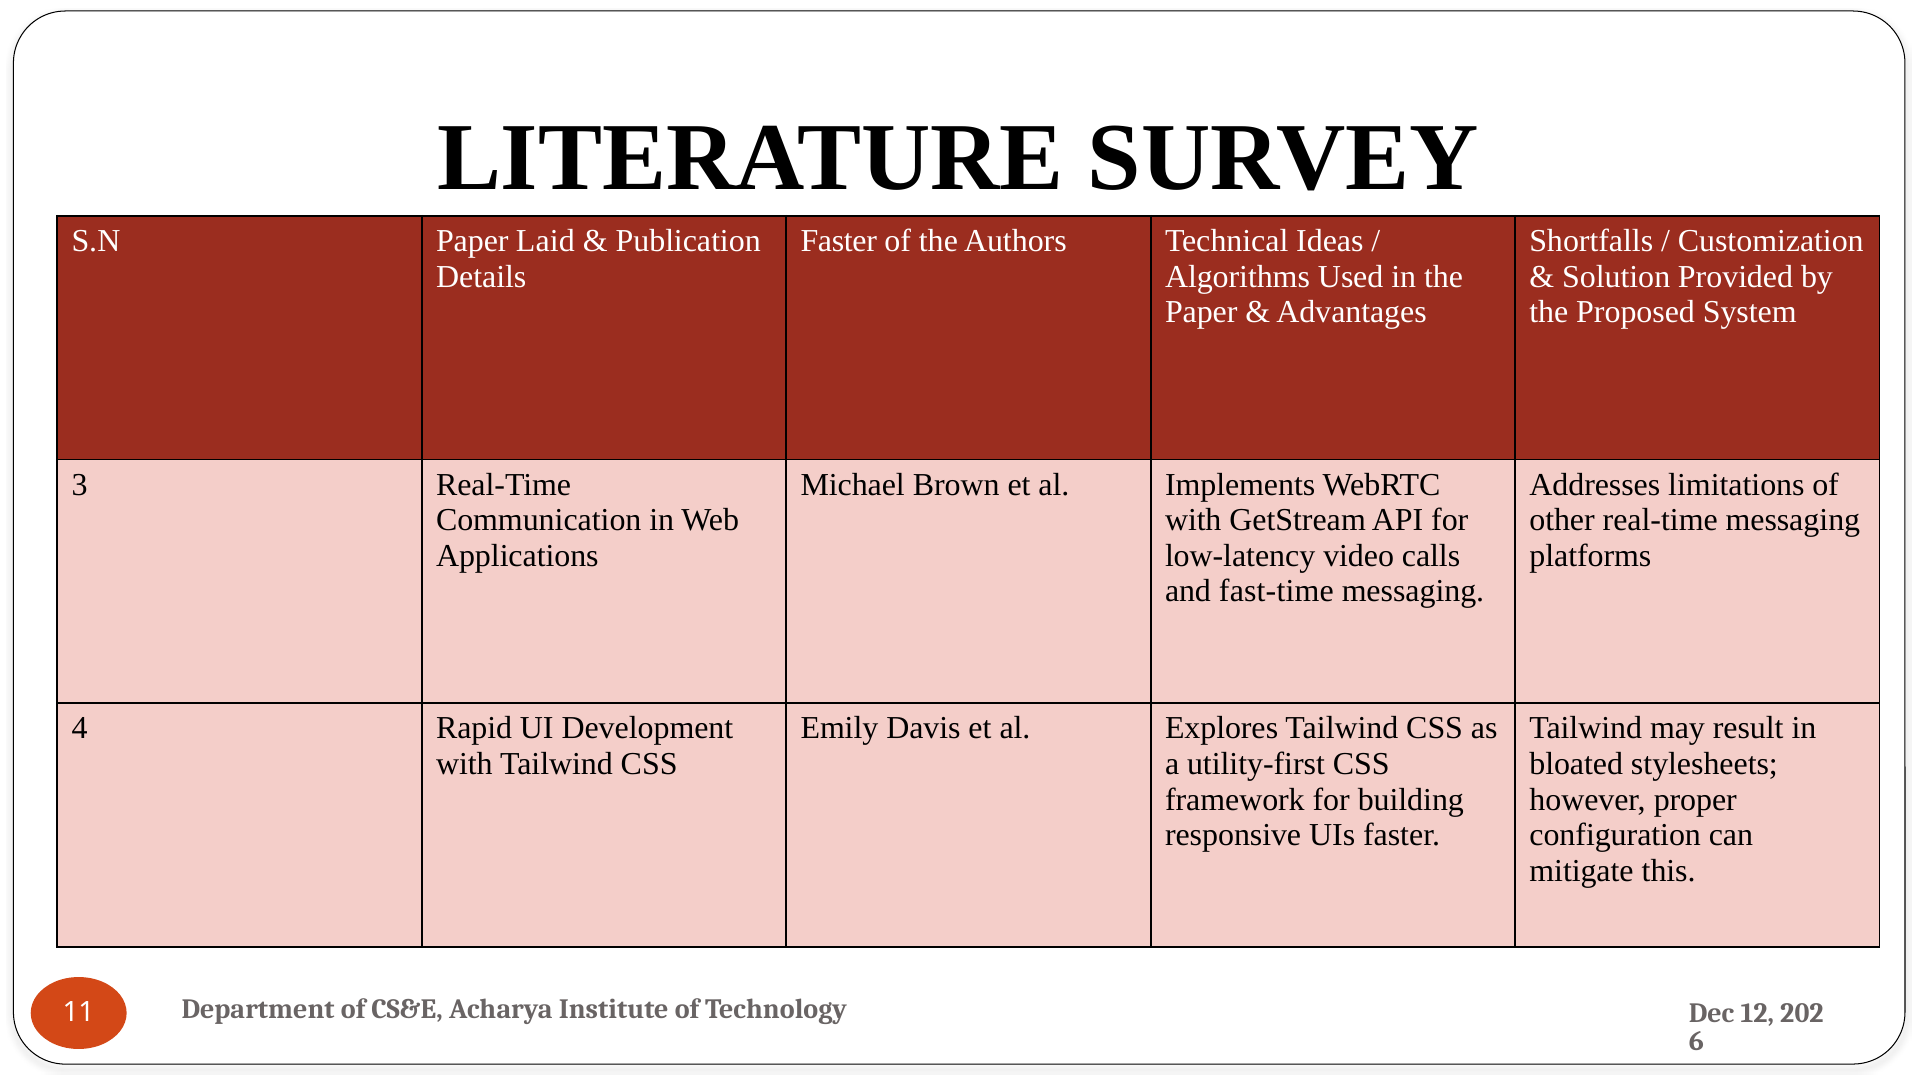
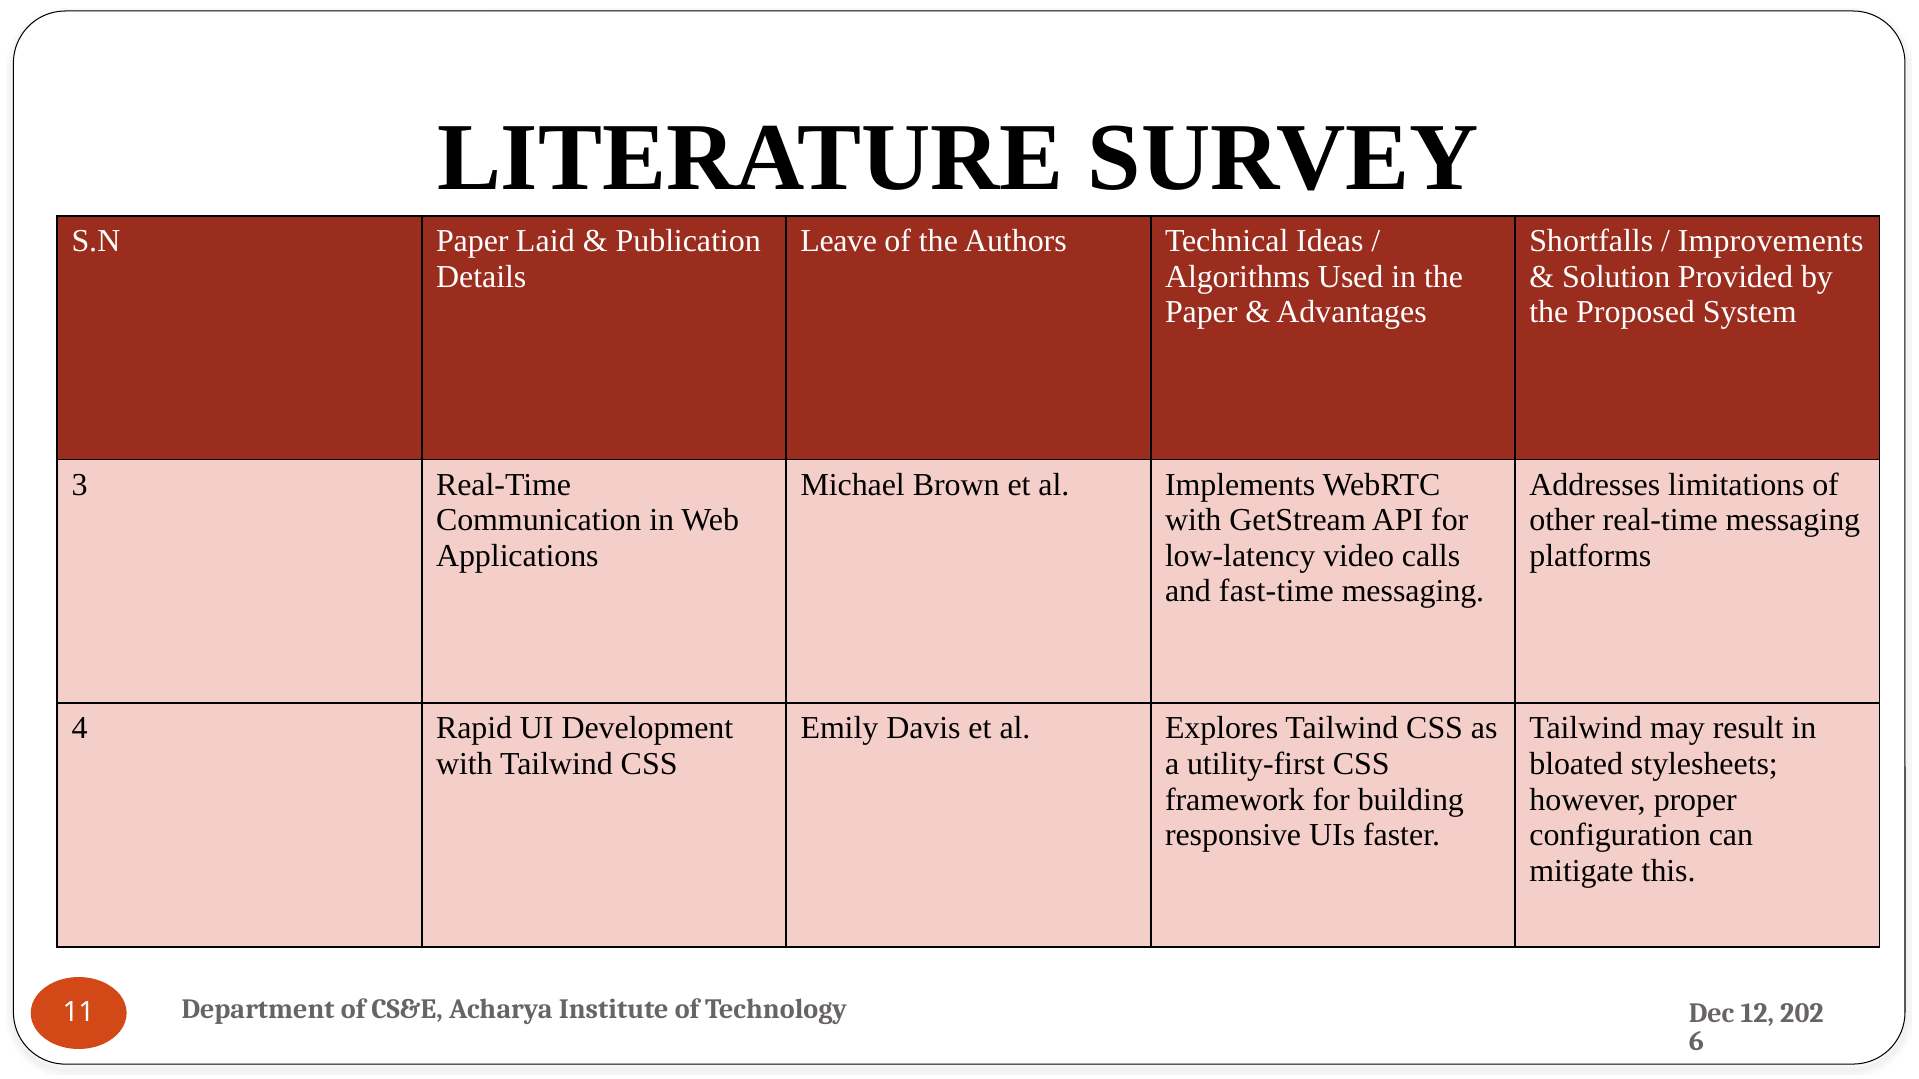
Faster at (839, 241): Faster -> Leave
Customization: Customization -> Improvements
